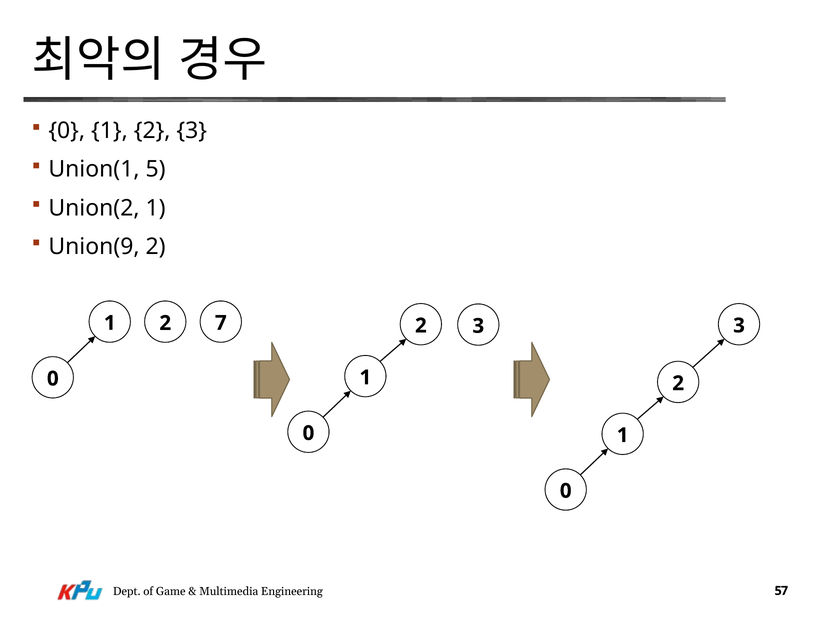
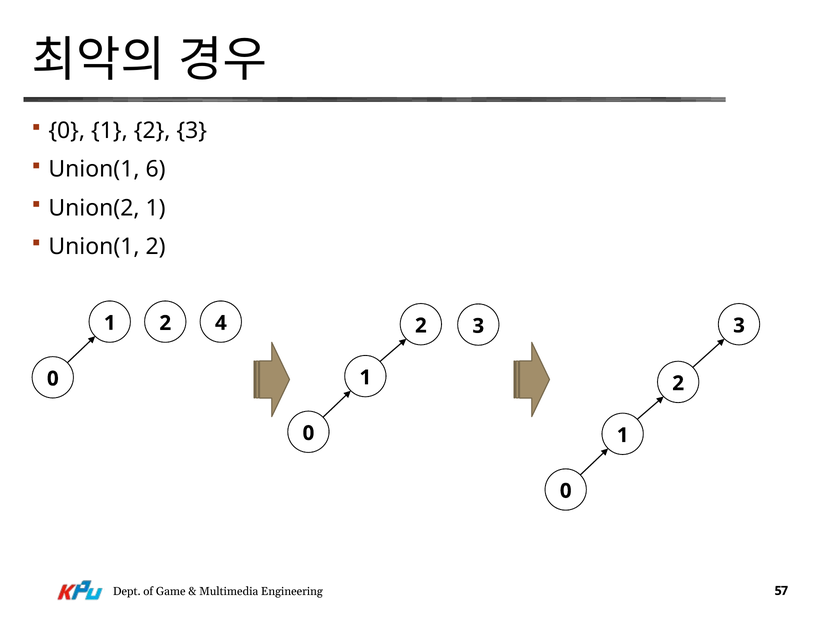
5: 5 -> 6
Union(9 at (94, 246): Union(9 -> Union(1
7: 7 -> 4
